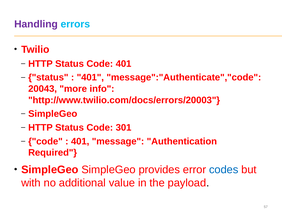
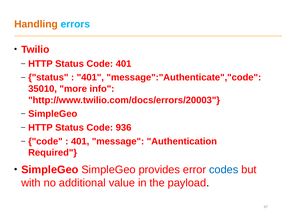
Handling colour: purple -> orange
20043: 20043 -> 35010
301: 301 -> 936
